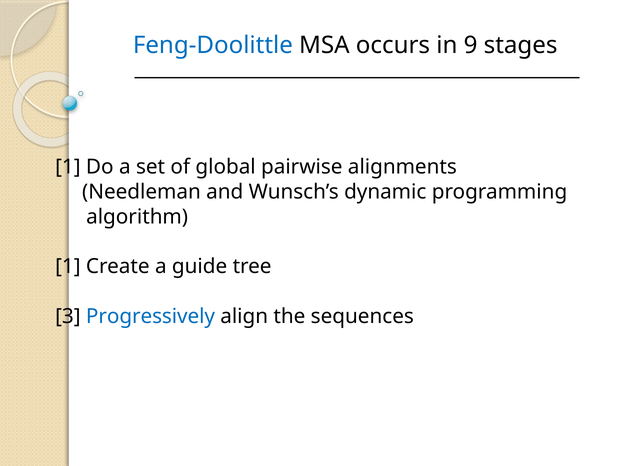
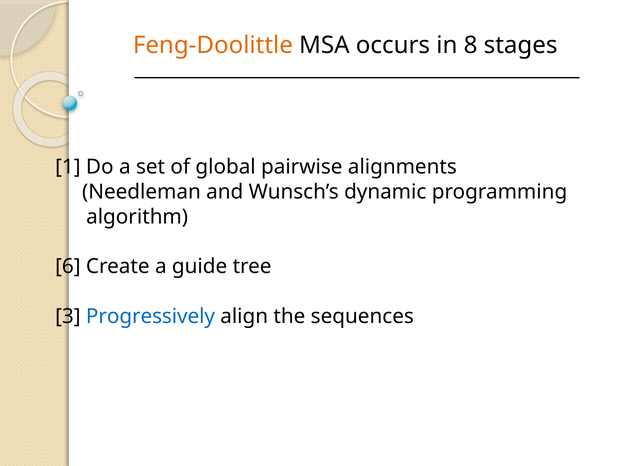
Feng-Doolittle colour: blue -> orange
9: 9 -> 8
1 at (68, 266): 1 -> 6
